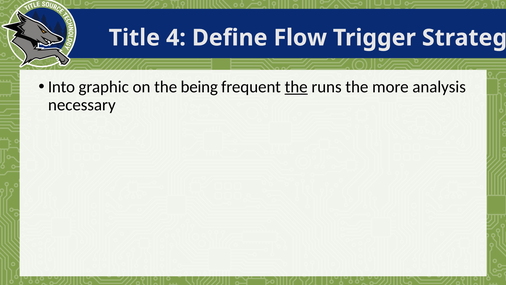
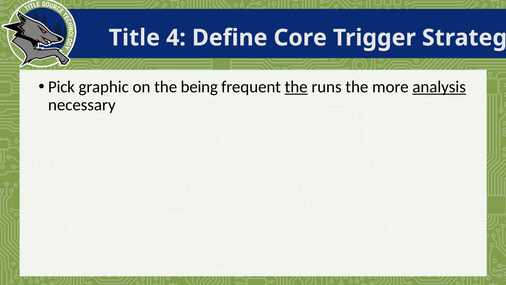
Flow: Flow -> Core
Into: Into -> Pick
analysis underline: none -> present
